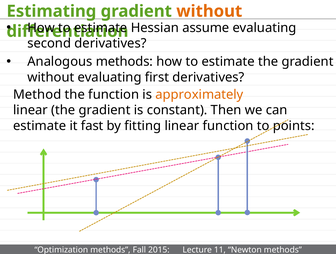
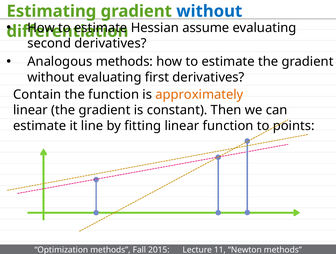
without at (209, 11) colour: orange -> blue
Method: Method -> Contain
fast: fast -> line
